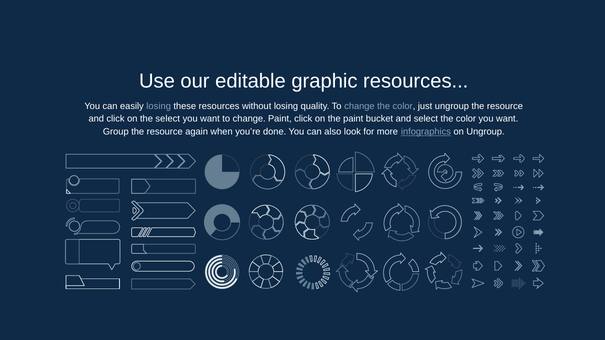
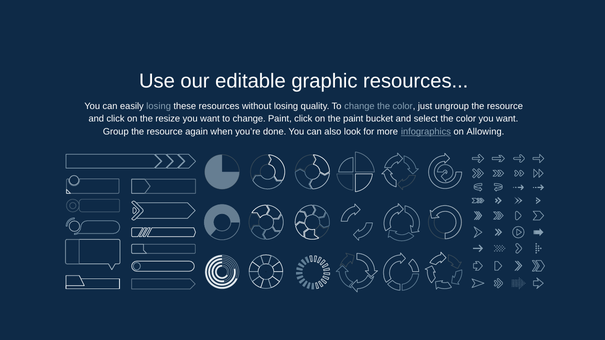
the select: select -> resize
on Ungroup: Ungroup -> Allowing
